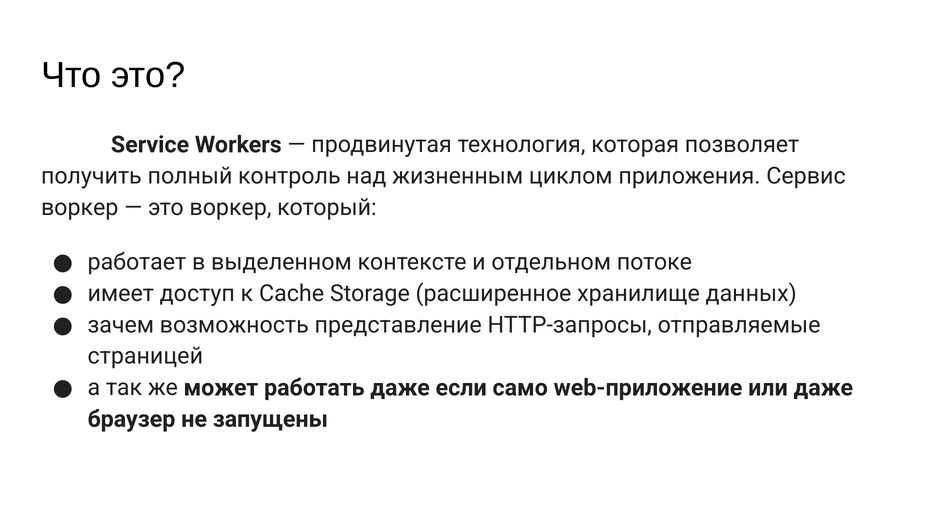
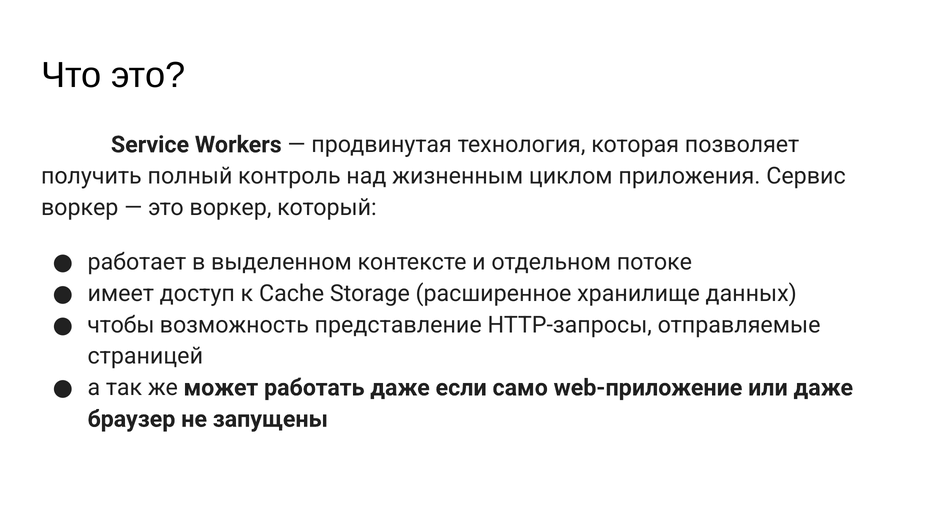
зачем: зачем -> чтобы
